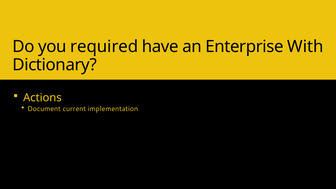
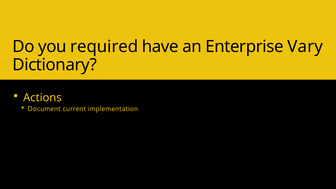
With: With -> Vary
